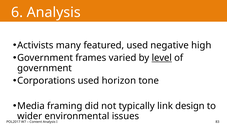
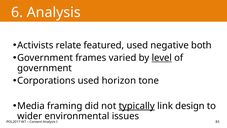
many: many -> relate
high: high -> both
typically underline: none -> present
